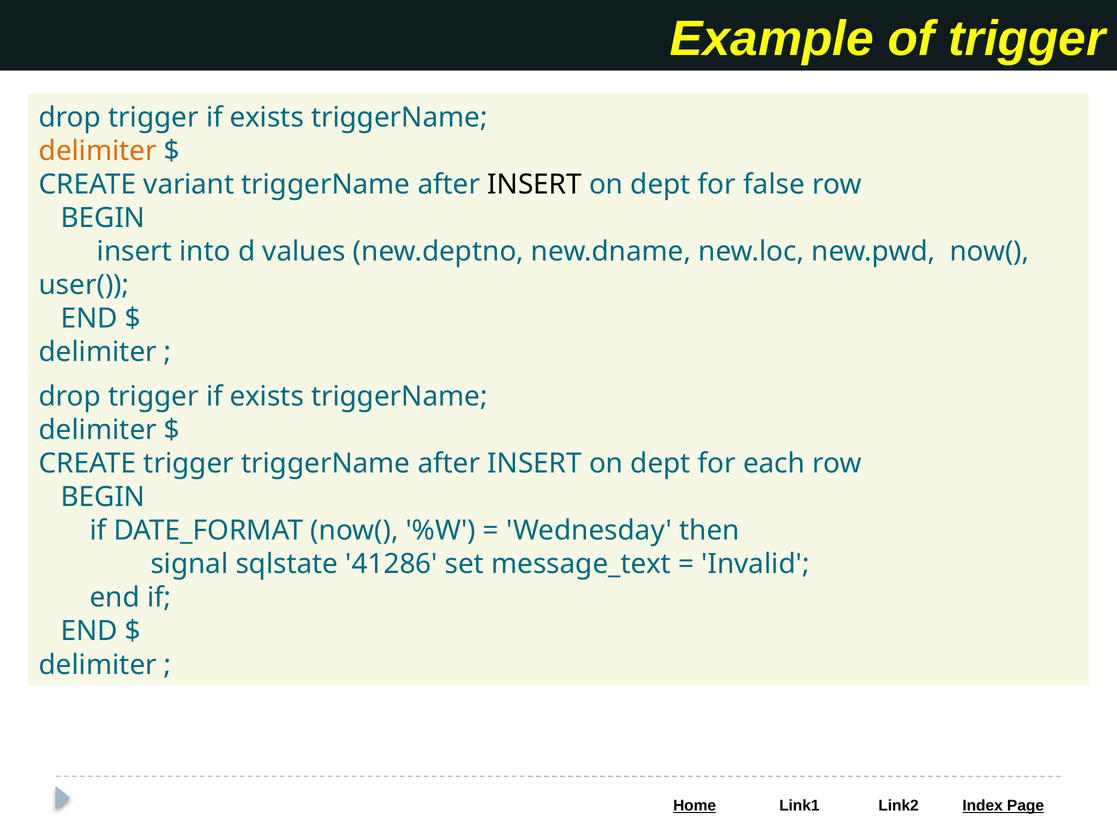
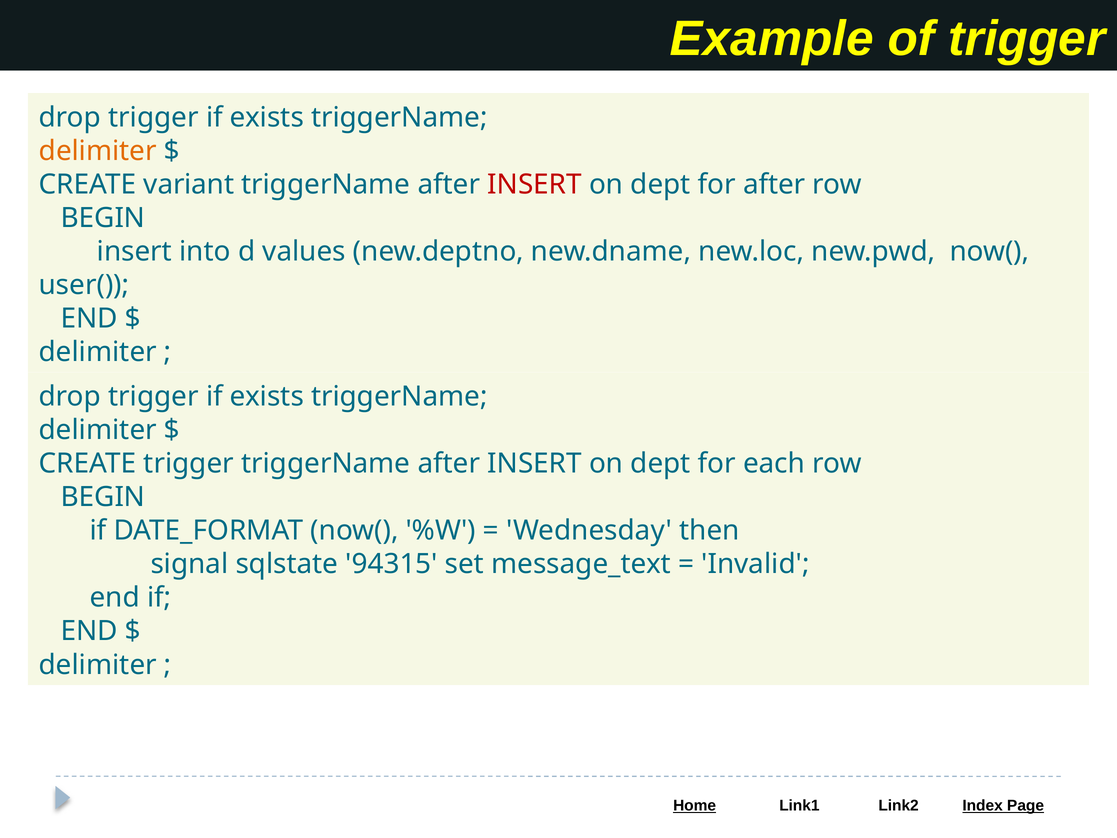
INSERT at (535, 184) colour: black -> red
for false: false -> after
41286: 41286 -> 94315
